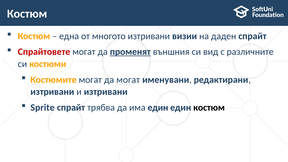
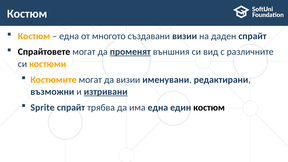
многото изтривани: изтривани -> създавани
Спрайтовете colour: red -> black
да могат: могат -> визии
изтривани at (52, 92): изтривани -> възможни
изтривани at (106, 92) underline: none -> present
има един: един -> една
